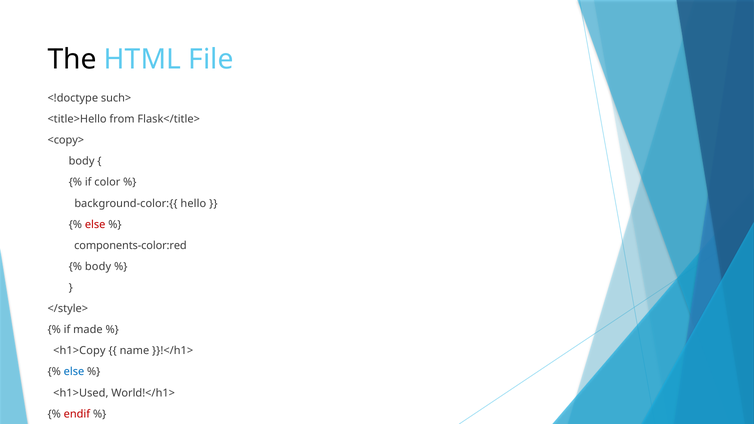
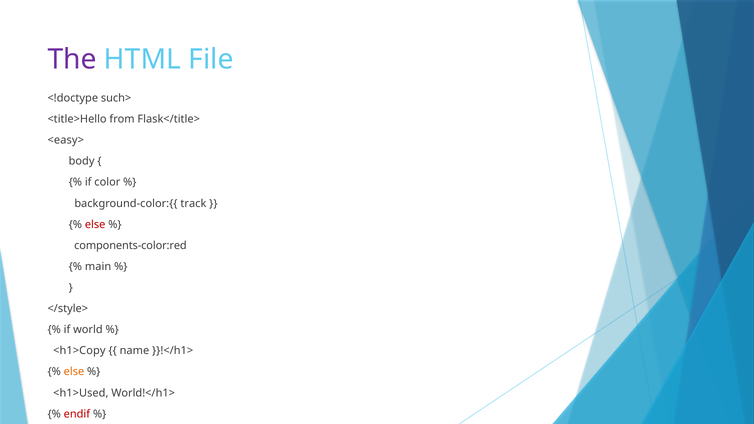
The colour: black -> purple
<copy>: <copy> -> <easy>
hello: hello -> track
body at (98, 267): body -> main
made: made -> world
else at (74, 372) colour: blue -> orange
